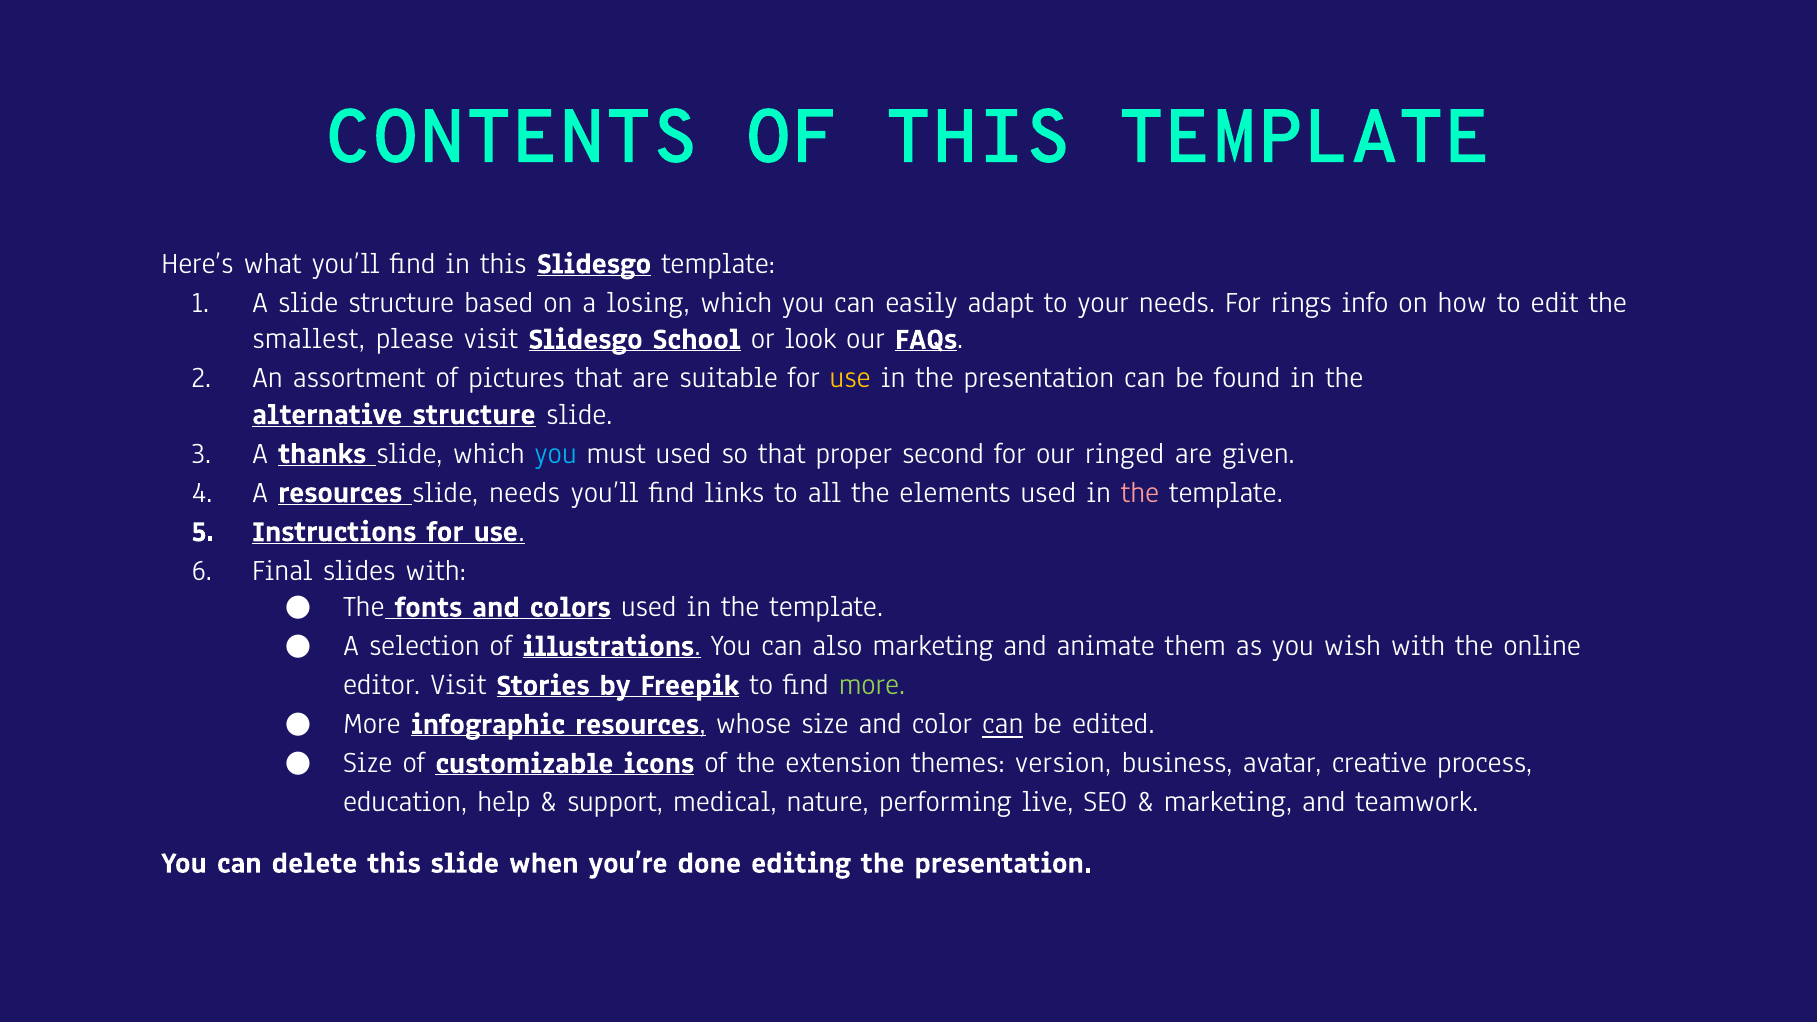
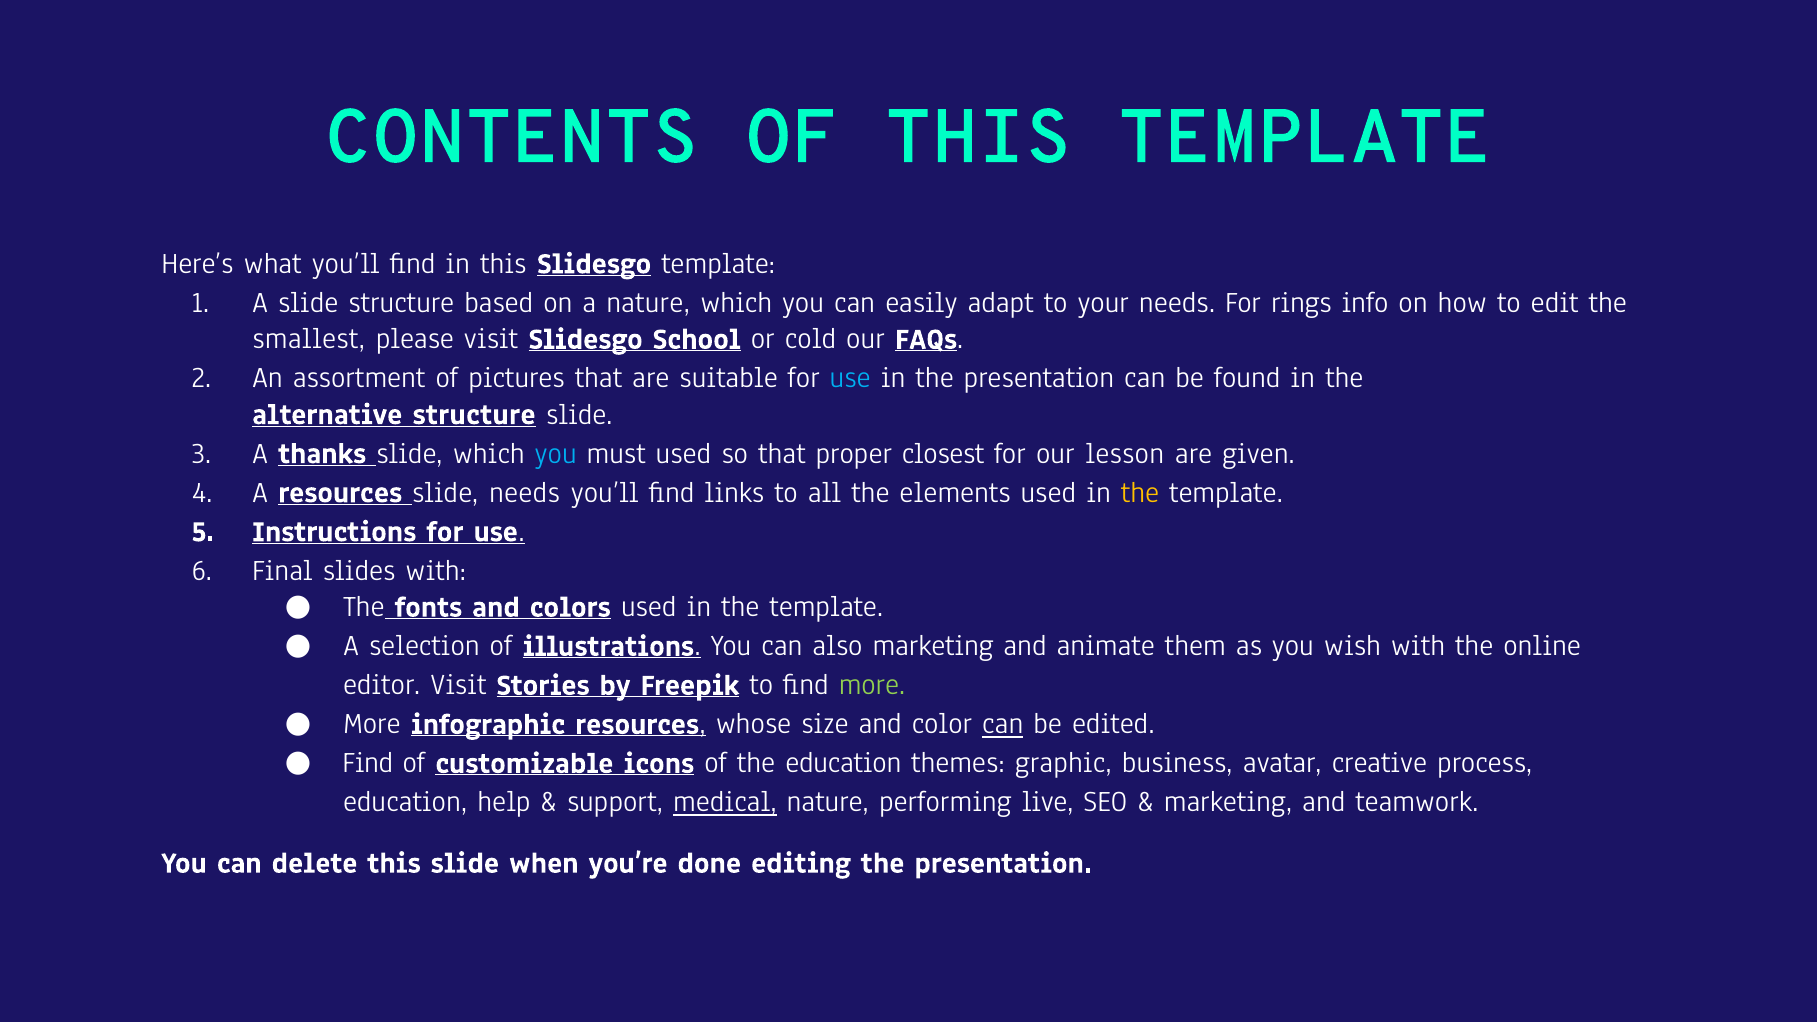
a losing: losing -> nature
look: look -> cold
use at (850, 378) colour: yellow -> light blue
second: second -> closest
ringed: ringed -> lesson
the at (1140, 492) colour: pink -> yellow
Size at (368, 763): Size -> Find
the extension: extension -> education
version: version -> graphic
medical underline: none -> present
